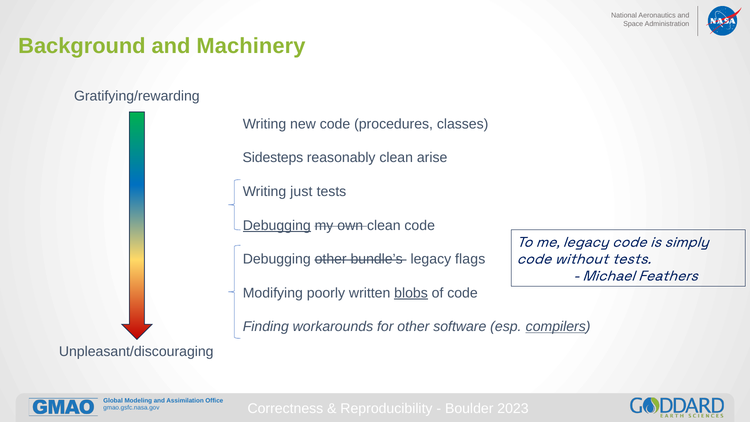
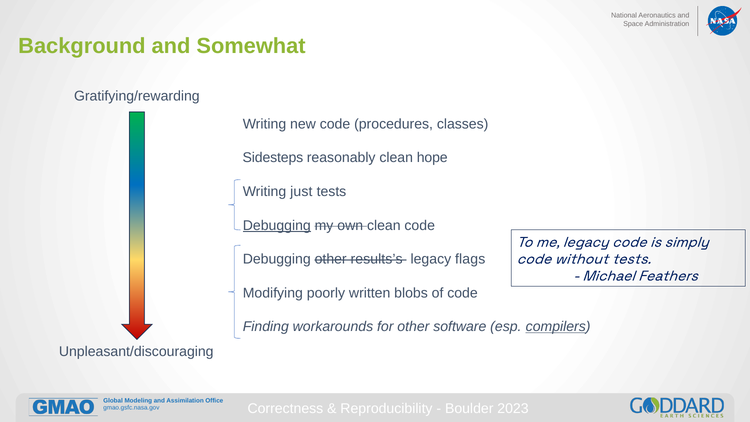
Machinery: Machinery -> Somewhat
arise: arise -> hope
bundle’s: bundle’s -> results’s
blobs underline: present -> none
